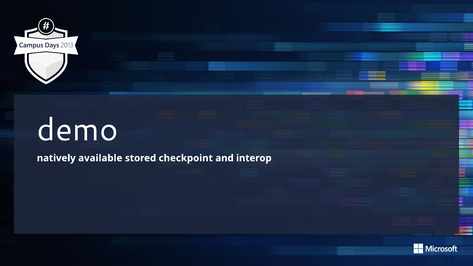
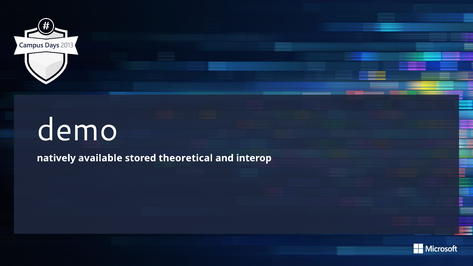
checkpoint: checkpoint -> theoretical
